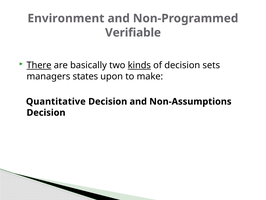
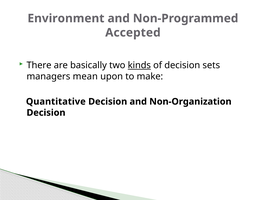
Verifiable: Verifiable -> Accepted
There underline: present -> none
states: states -> mean
Non-Assumptions: Non-Assumptions -> Non-Organization
